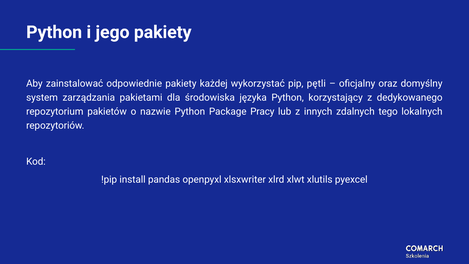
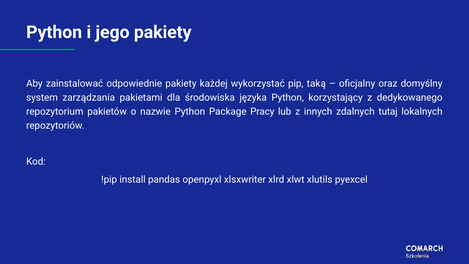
pętli: pętli -> taką
tego: tego -> tutaj
